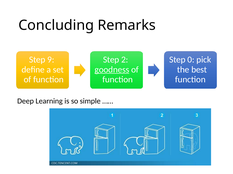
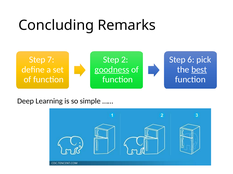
9: 9 -> 7
0: 0 -> 6
best underline: none -> present
